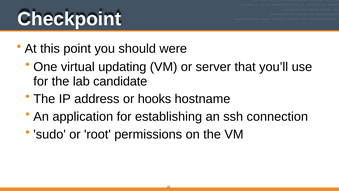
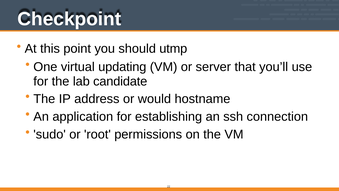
were: were -> utmp
hooks: hooks -> would
